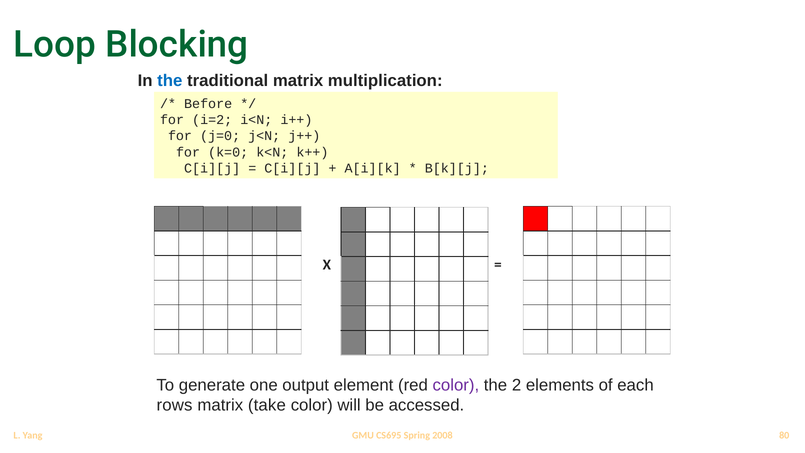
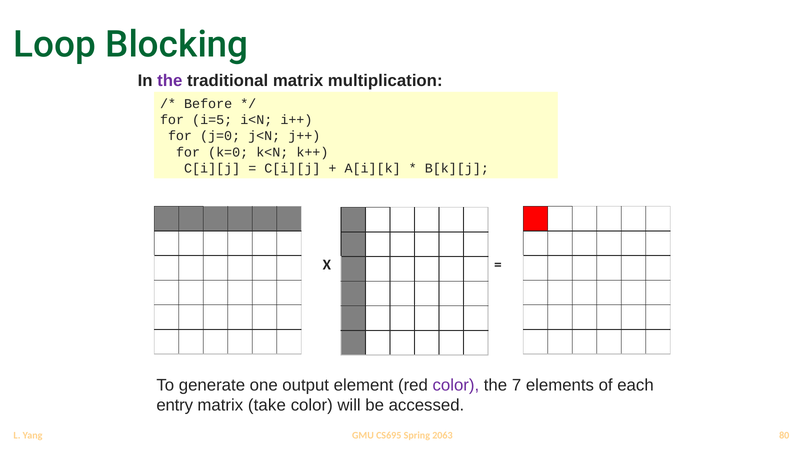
the at (170, 81) colour: blue -> purple
i=2: i=2 -> i=5
2: 2 -> 7
rows: rows -> entry
2008: 2008 -> 2063
